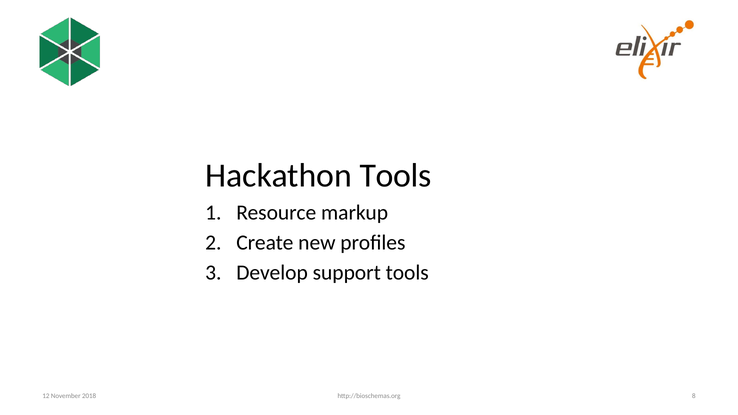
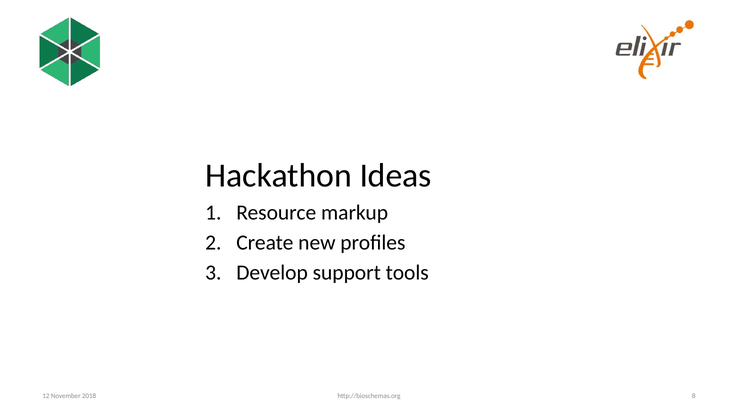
Hackathon Tools: Tools -> Ideas
